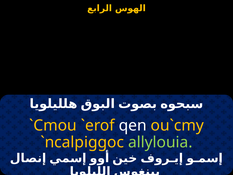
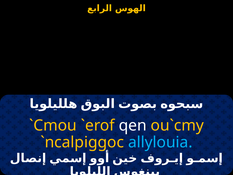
allylouia colour: light green -> light blue
